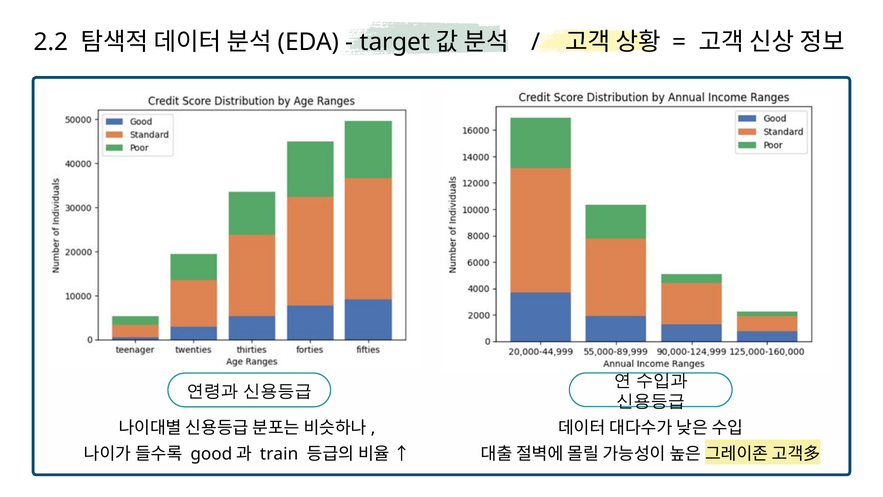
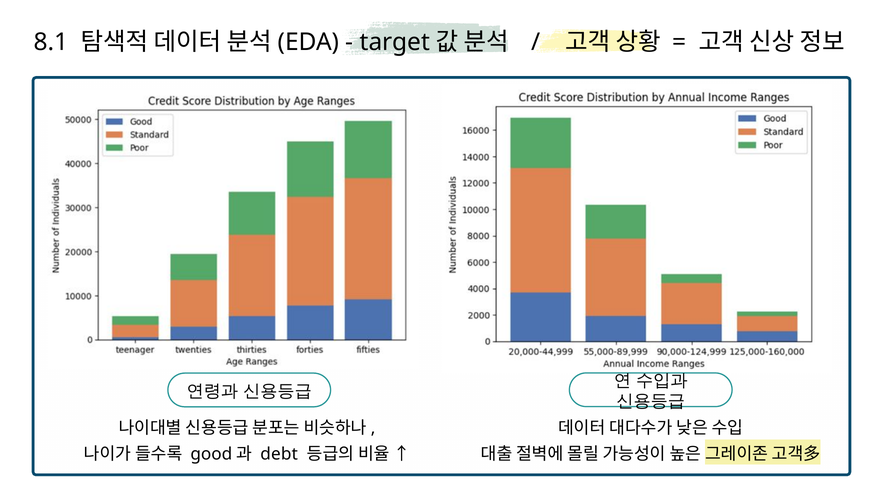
2.2: 2.2 -> 8.1
train: train -> debt
